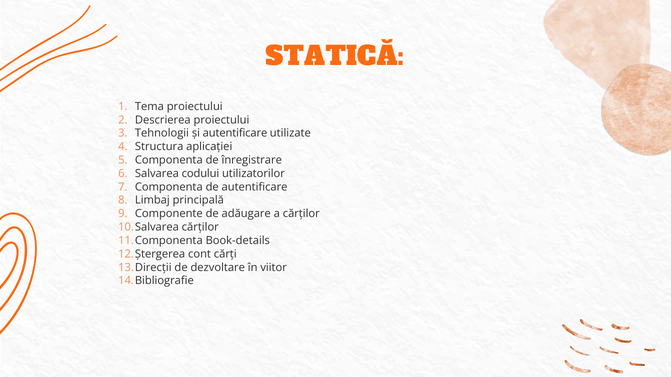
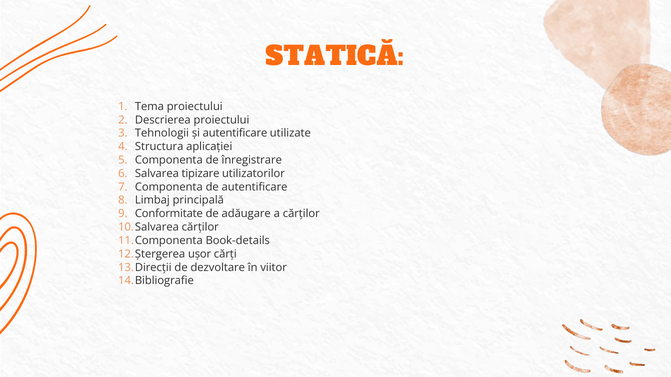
codului: codului -> tipizare
Componente: Componente -> Conformitate
cont: cont -> ușor
